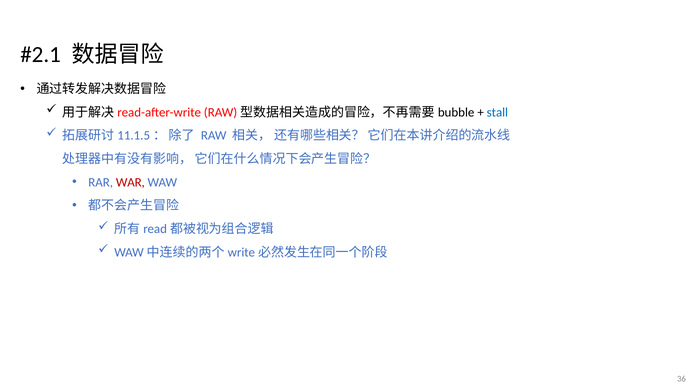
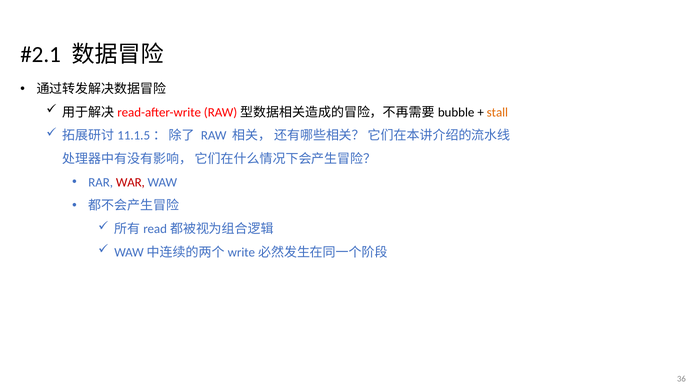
stall colour: blue -> orange
